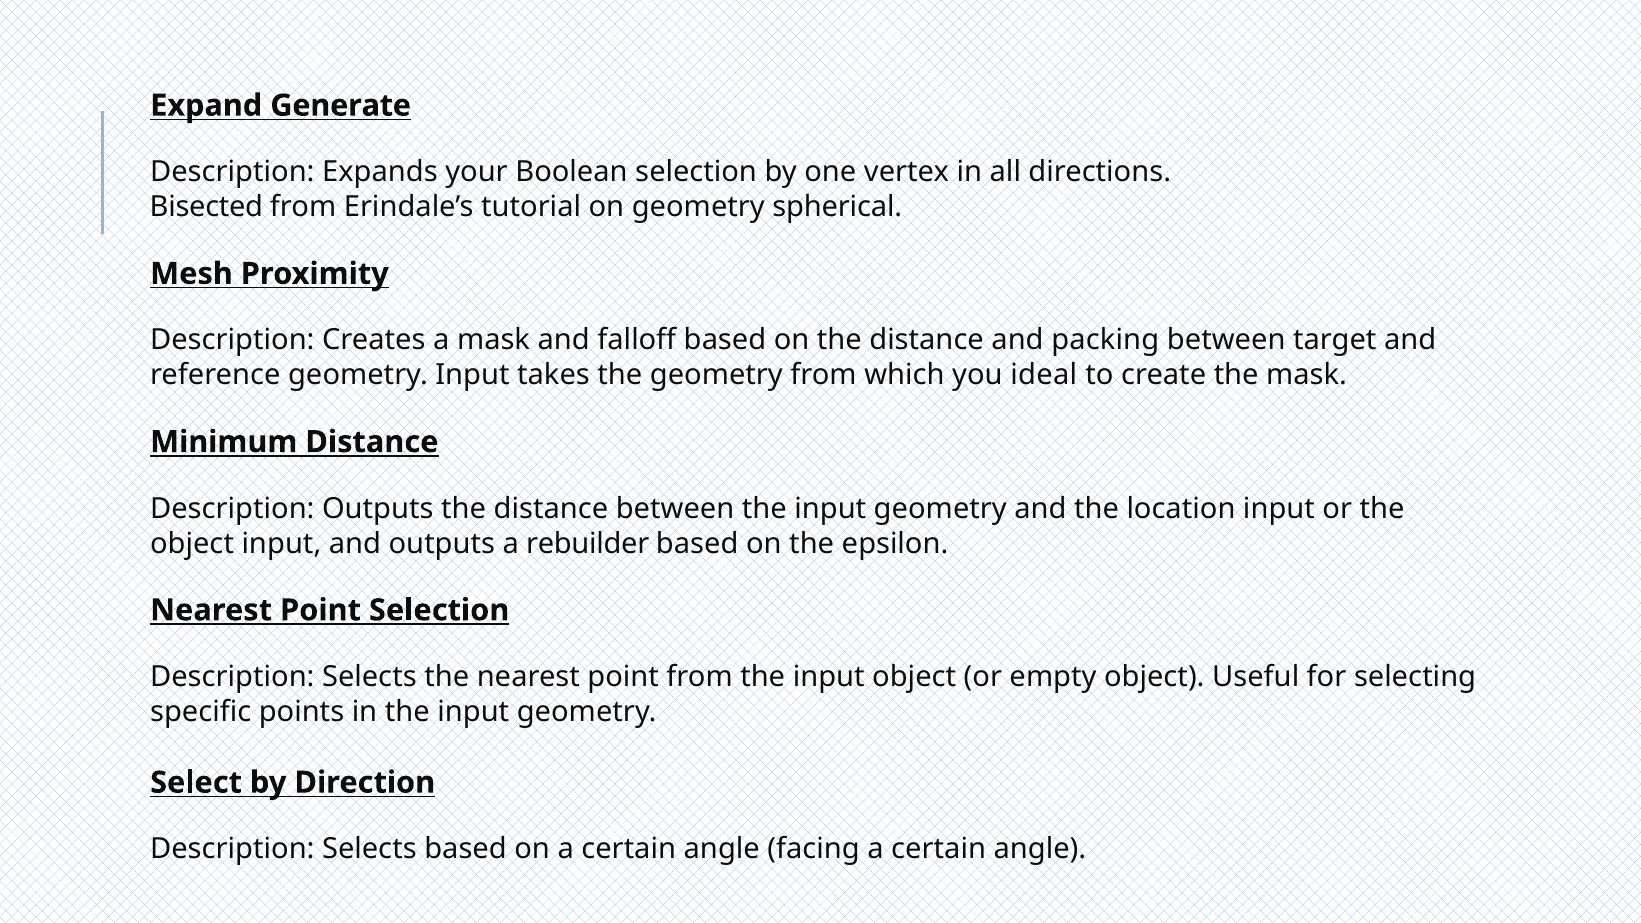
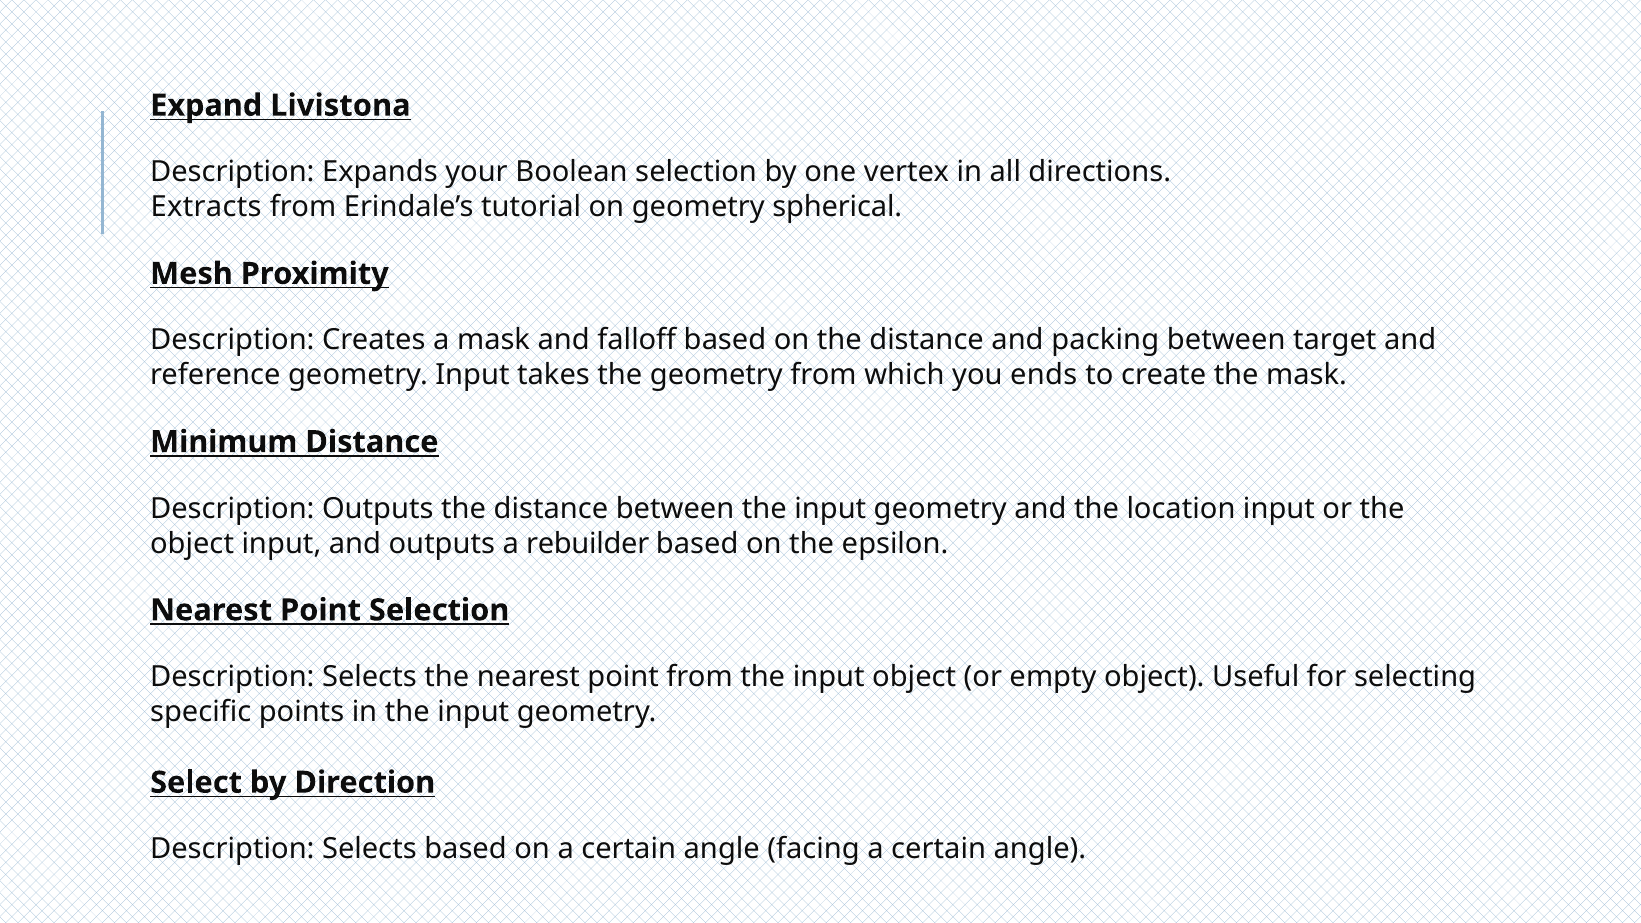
Generate: Generate -> Livistona
Bisected: Bisected -> Extracts
ideal: ideal -> ends
